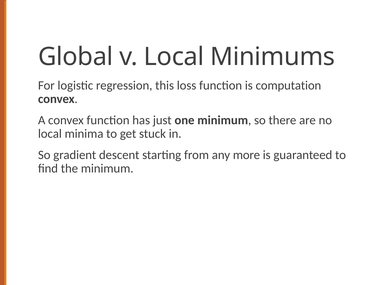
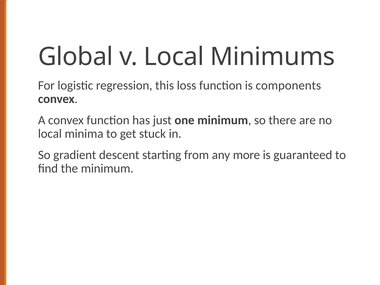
computation: computation -> components
